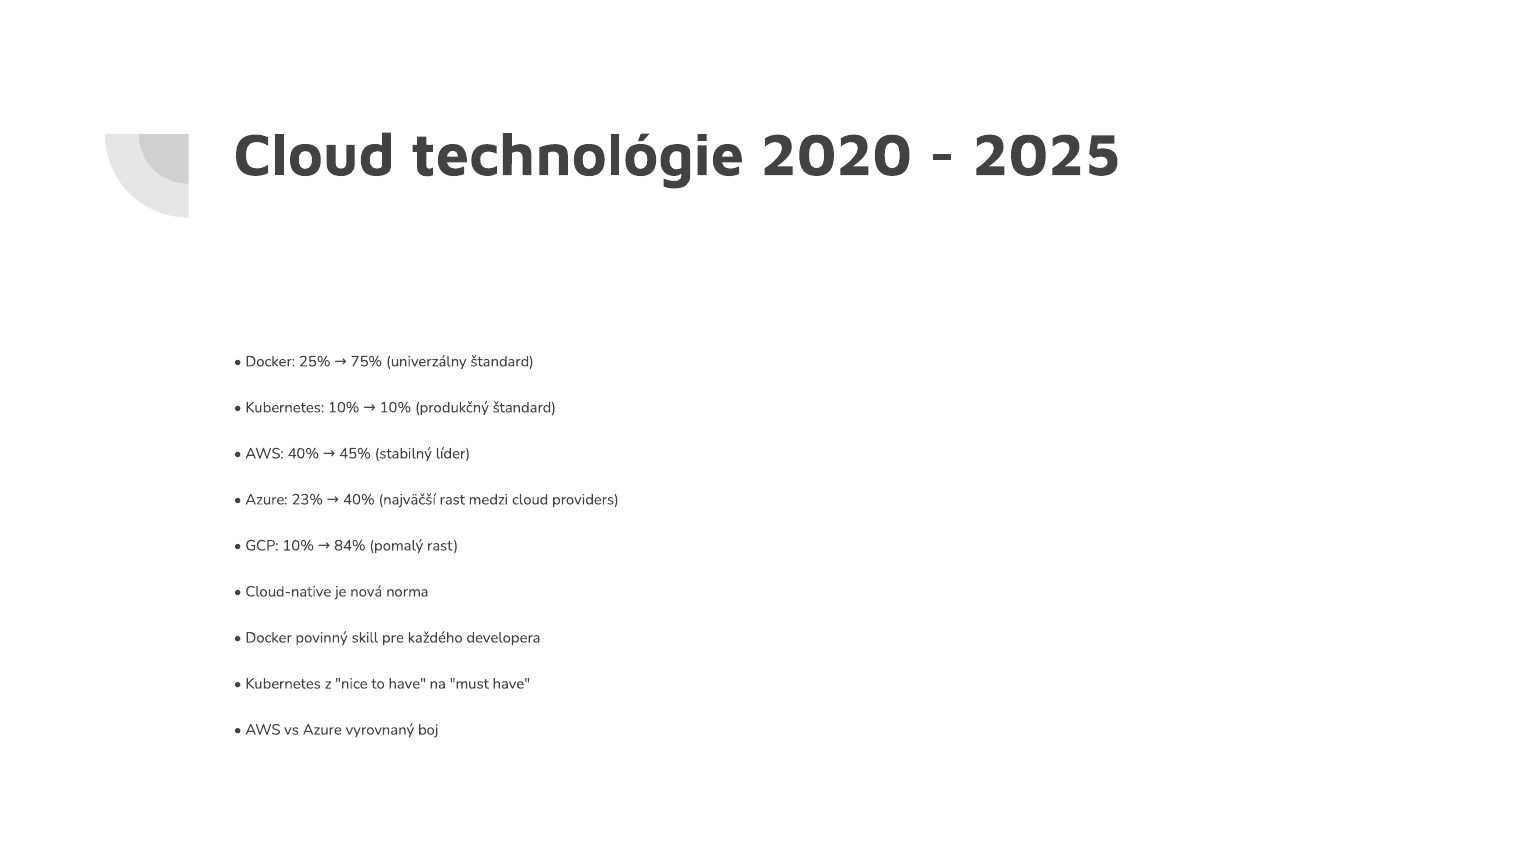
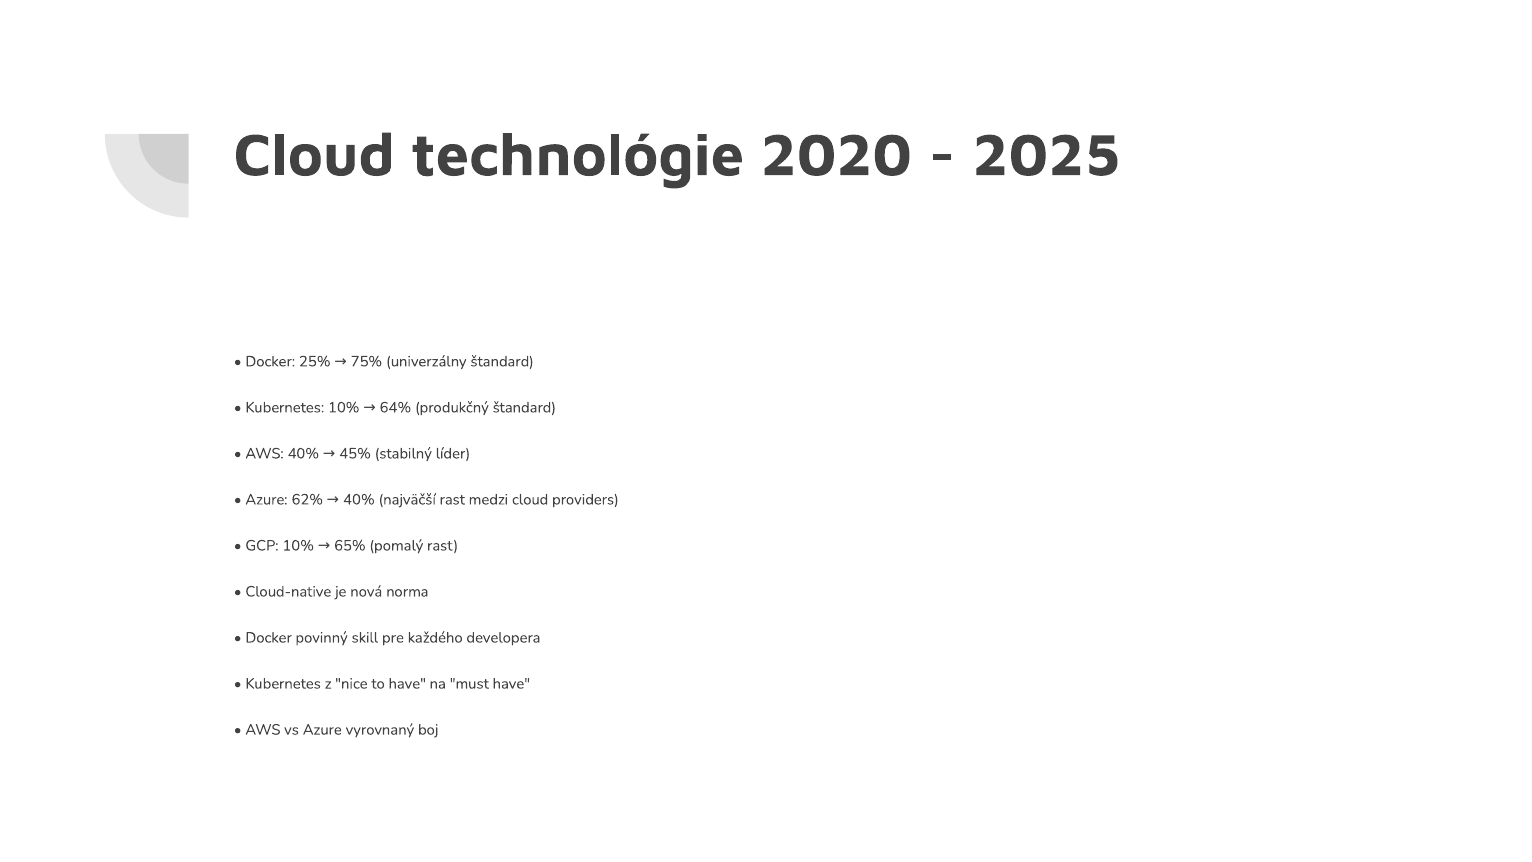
10% 10%: 10% -> 64%
23%: 23% -> 62%
84%: 84% -> 65%
